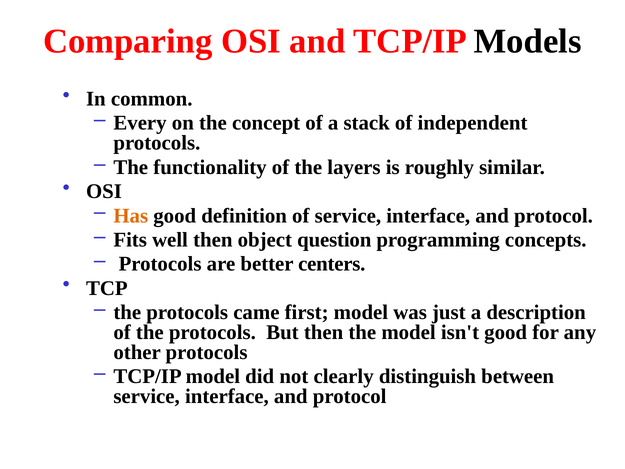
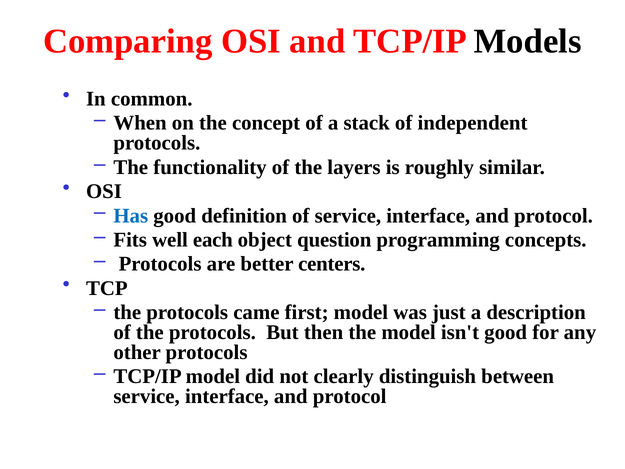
Every: Every -> When
Has colour: orange -> blue
well then: then -> each
